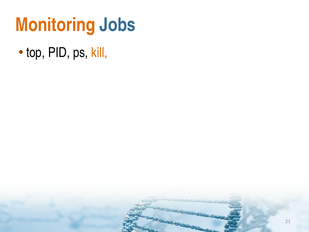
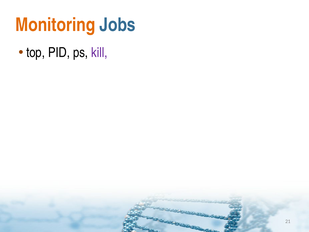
kill colour: orange -> purple
